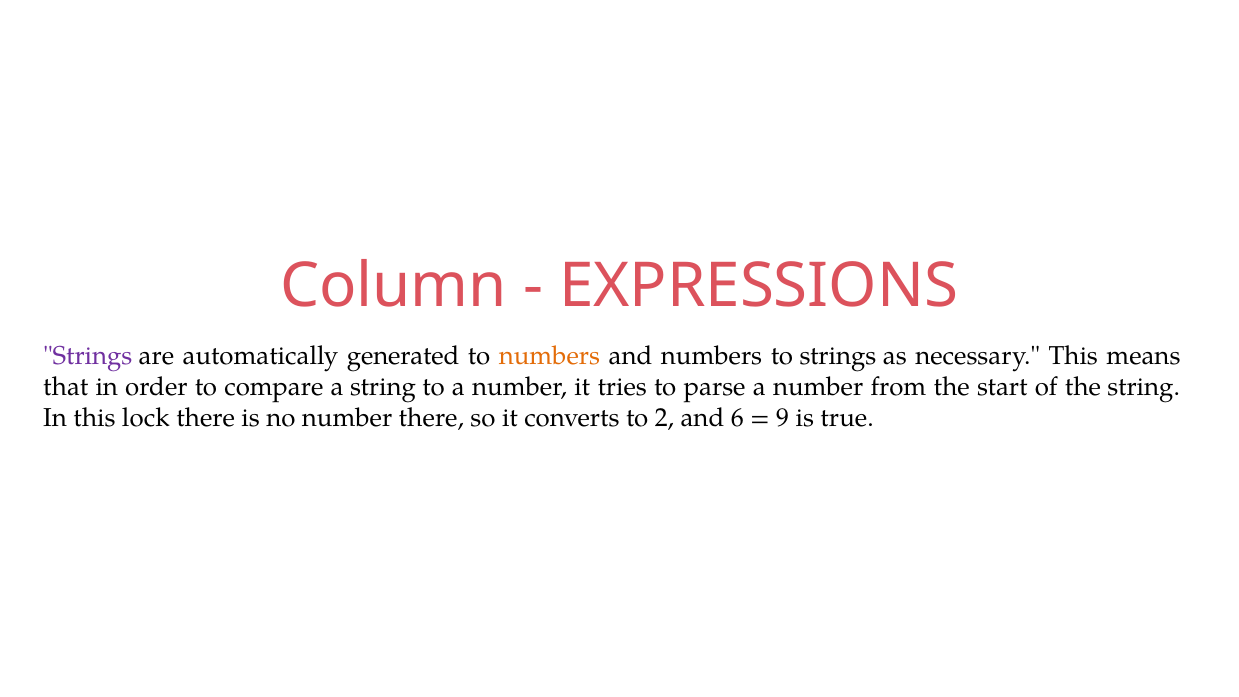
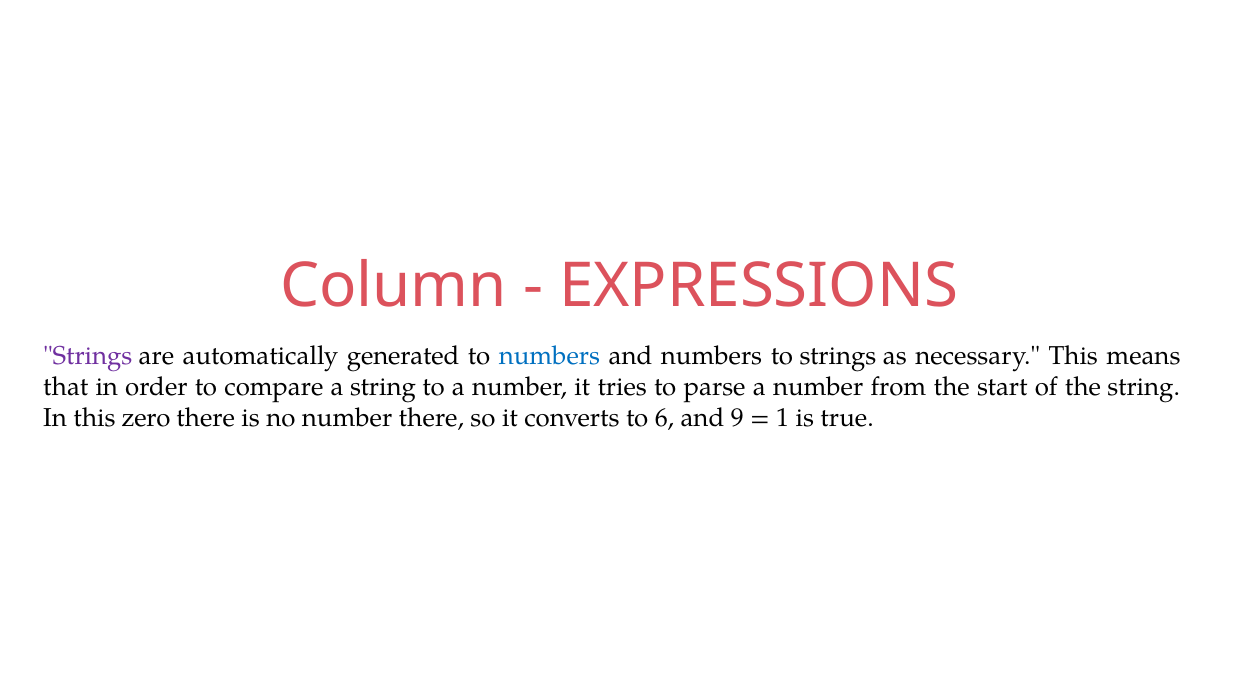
numbers at (549, 356) colour: orange -> blue
lock: lock -> zero
2: 2 -> 6
6: 6 -> 9
9: 9 -> 1
